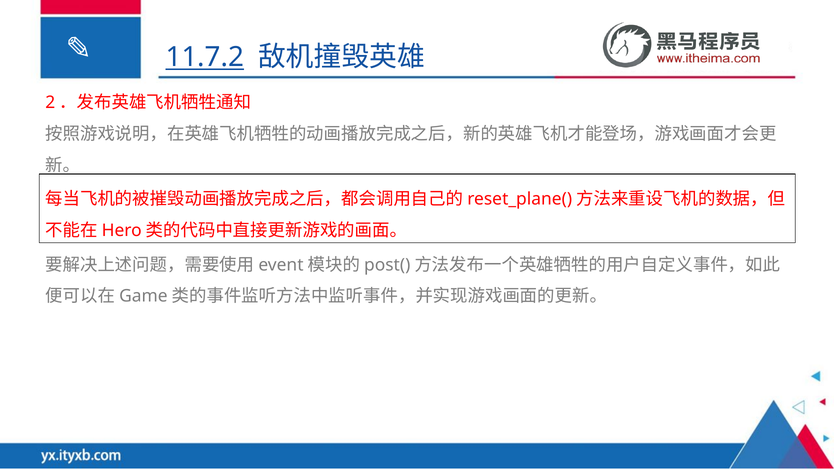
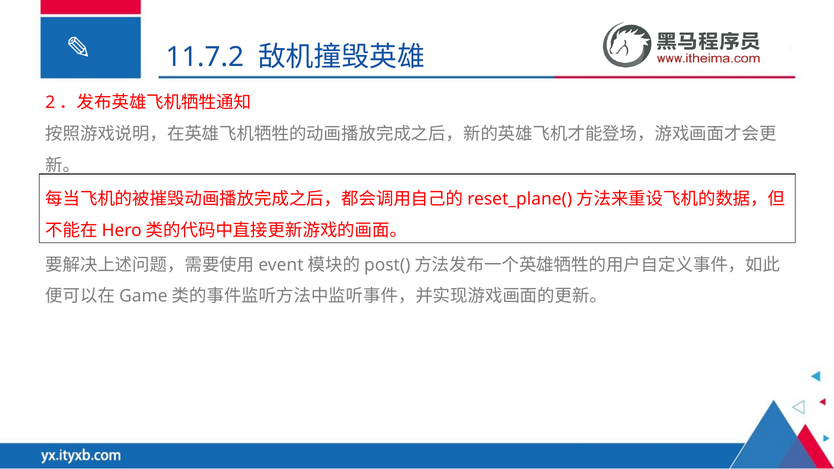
11.7.2 underline: present -> none
